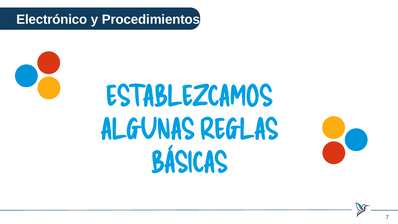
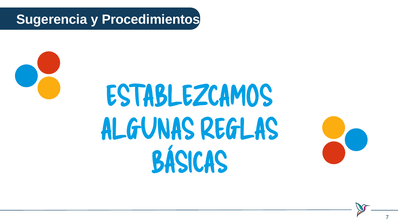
Electrónico: Electrónico -> Sugerencia
